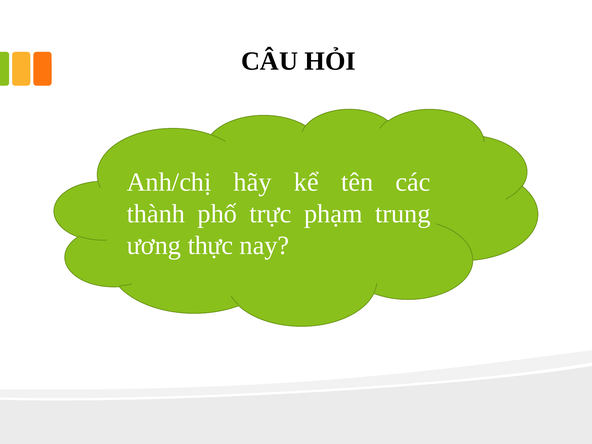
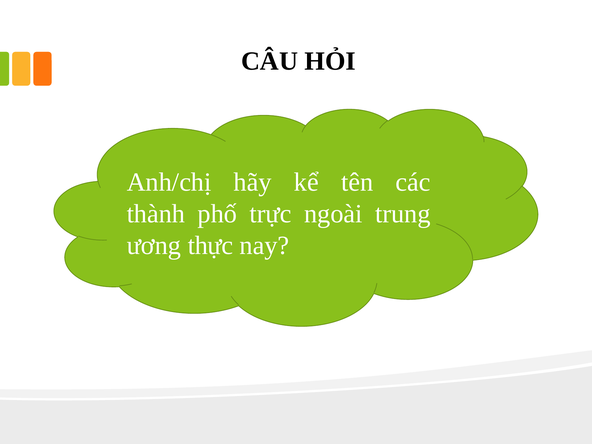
phạm: phạm -> ngoài
